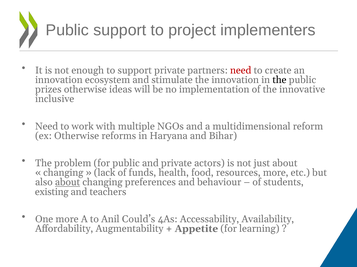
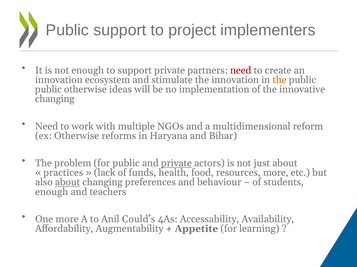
the at (279, 80) colour: black -> orange
prizes at (48, 90): prizes -> public
inclusive at (55, 99): inclusive -> changing
private at (176, 164) underline: none -> present
changing at (63, 173): changing -> practices
existing at (52, 192): existing -> enough
